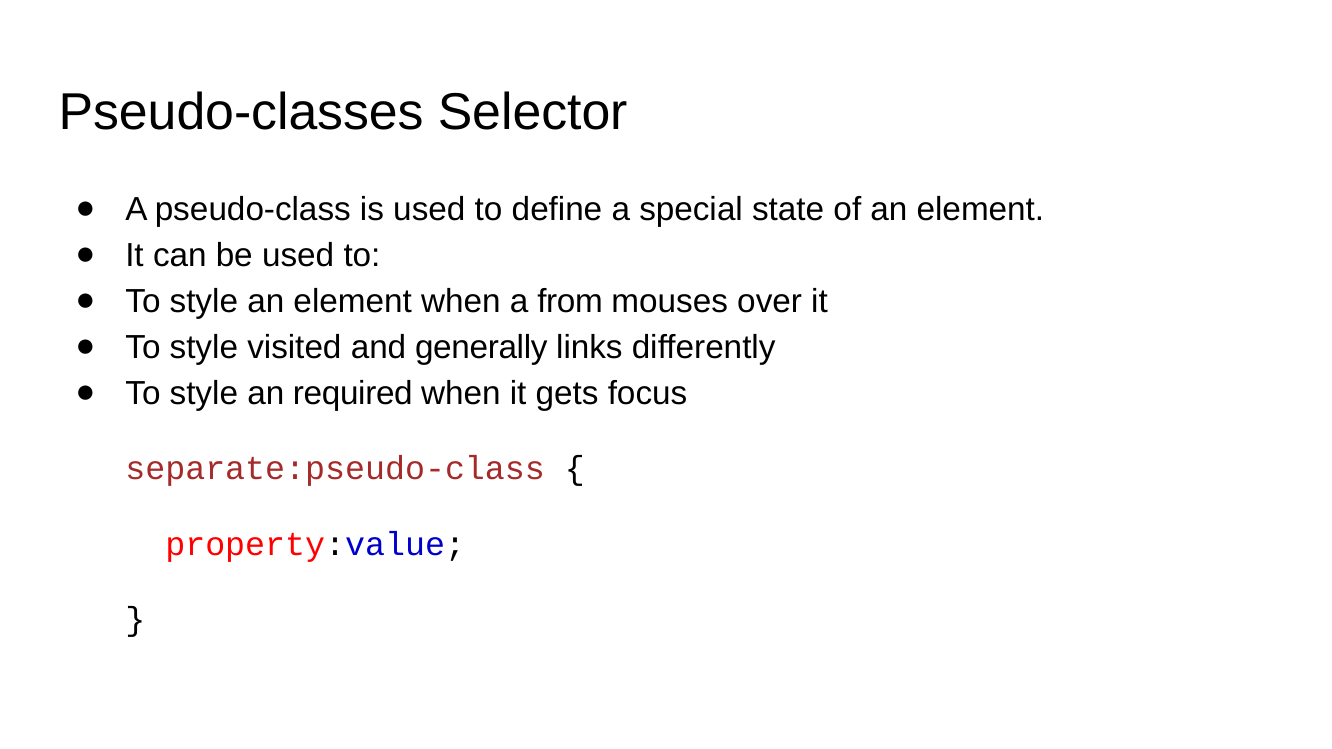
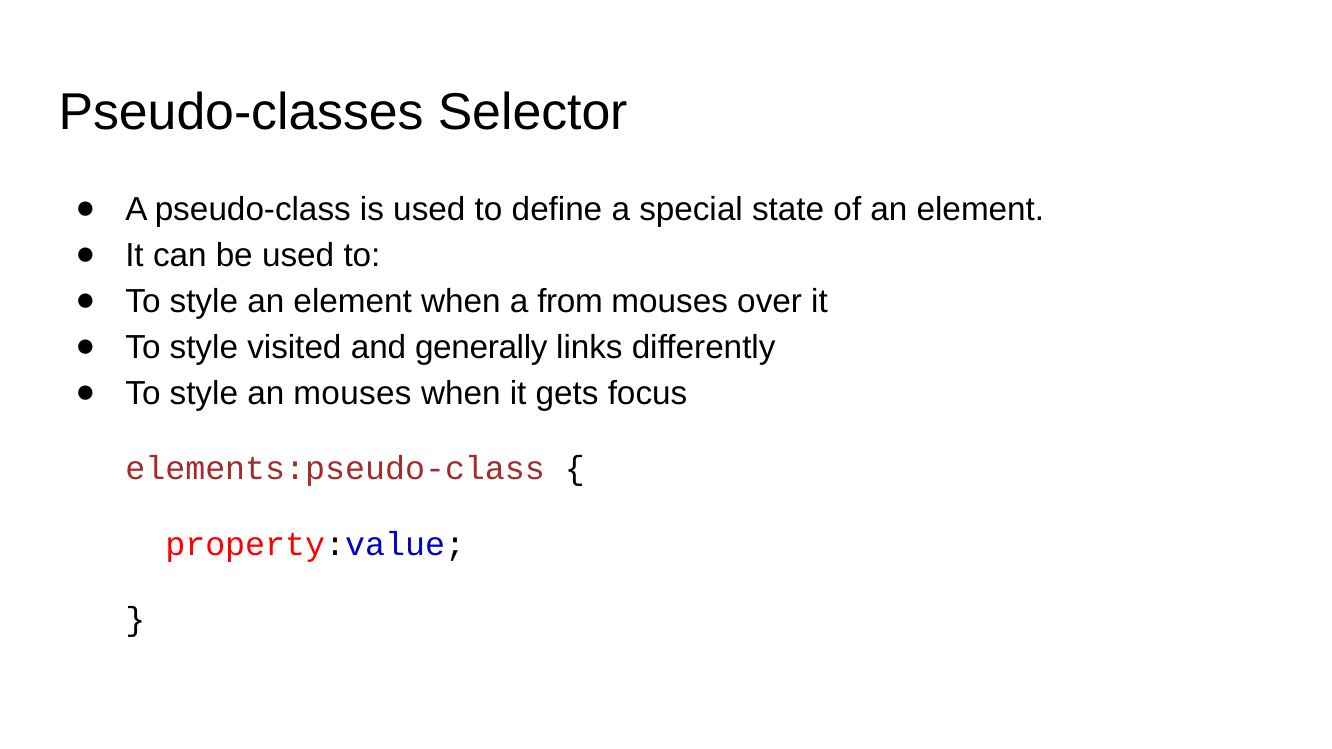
an required: required -> mouses
separate:pseudo-class: separate:pseudo-class -> elements:pseudo-class
